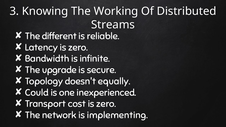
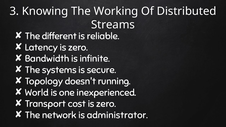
upgrade: upgrade -> systems
equally: equally -> running
Could: Could -> World
implementing: implementing -> administrator
